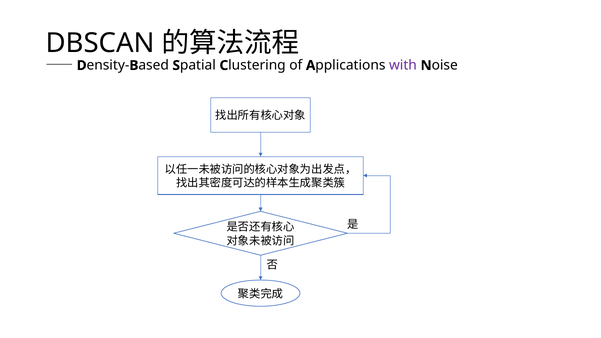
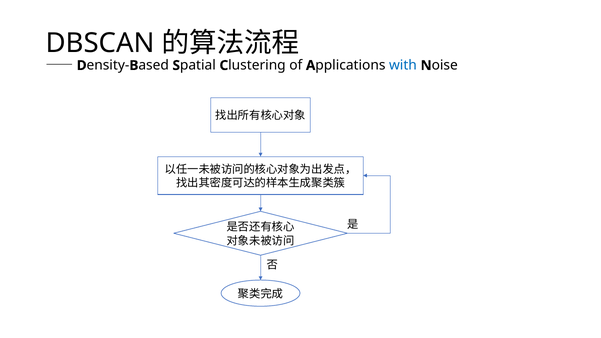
with colour: purple -> blue
